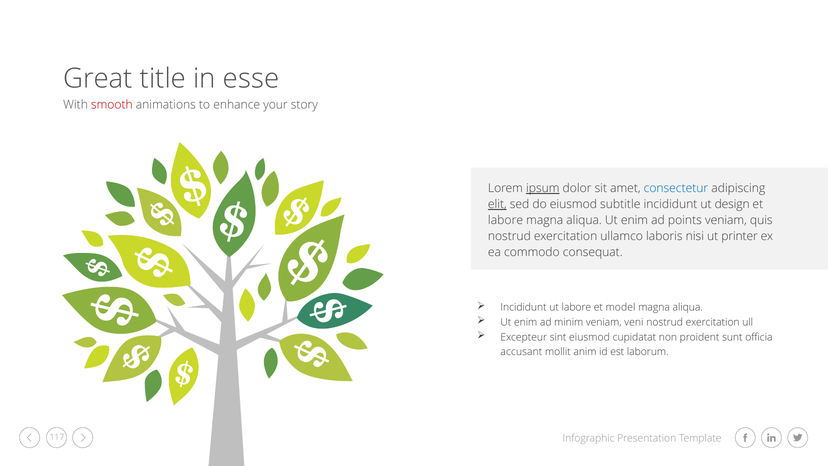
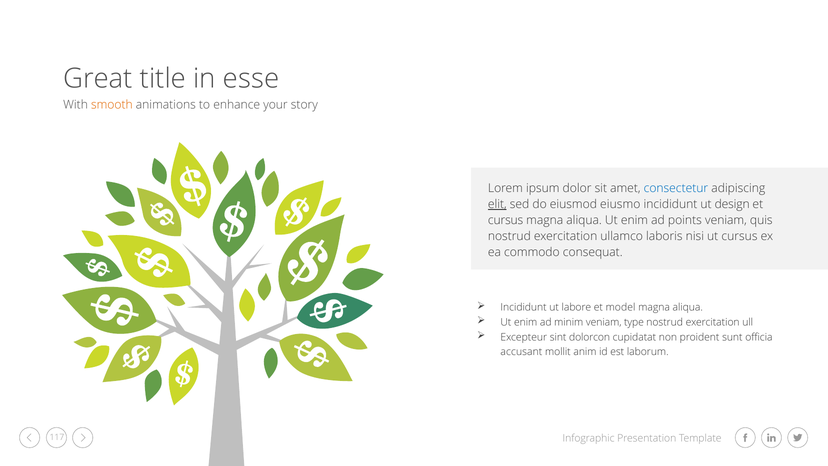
smooth colour: red -> orange
ipsum underline: present -> none
subtitle: subtitle -> eiusmo
labore at (505, 220): labore -> cursus
ut printer: printer -> cursus
veni: veni -> type
sint eiusmod: eiusmod -> dolorcon
